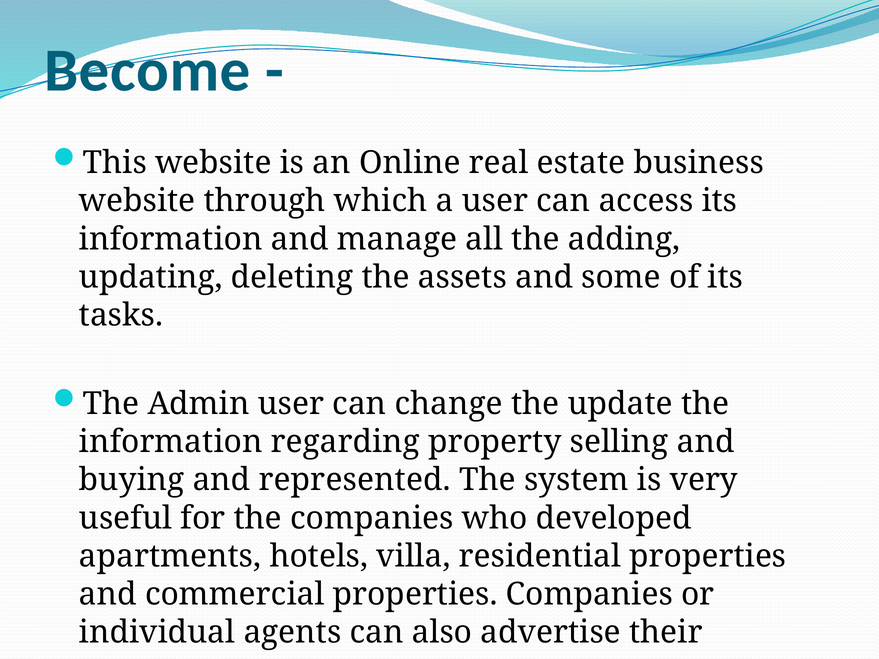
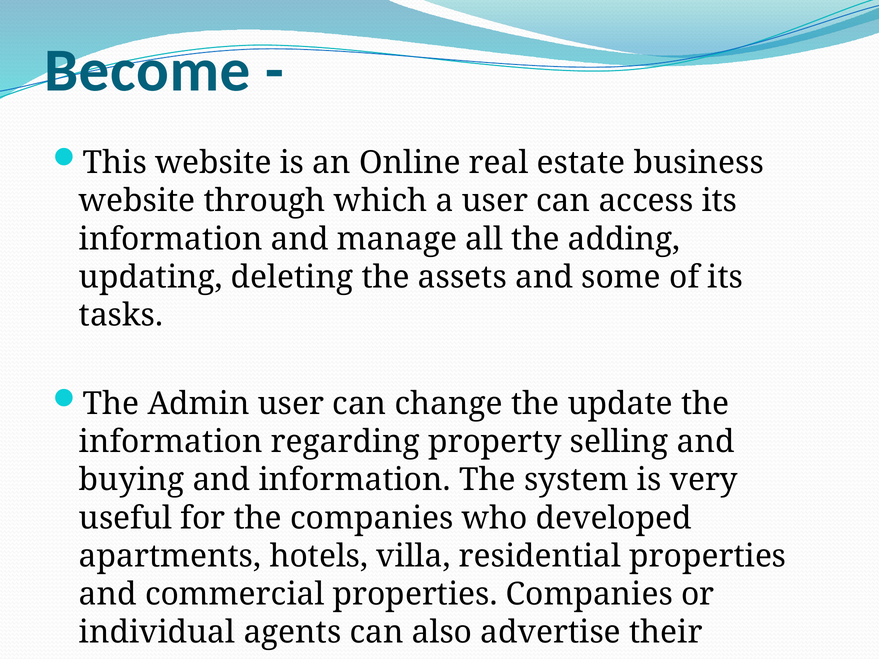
and represented: represented -> information
